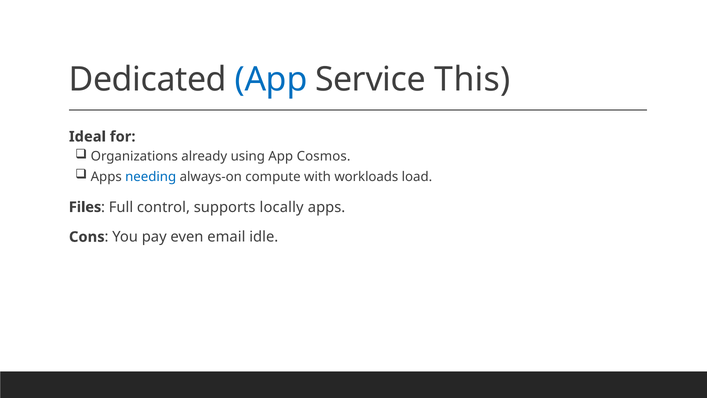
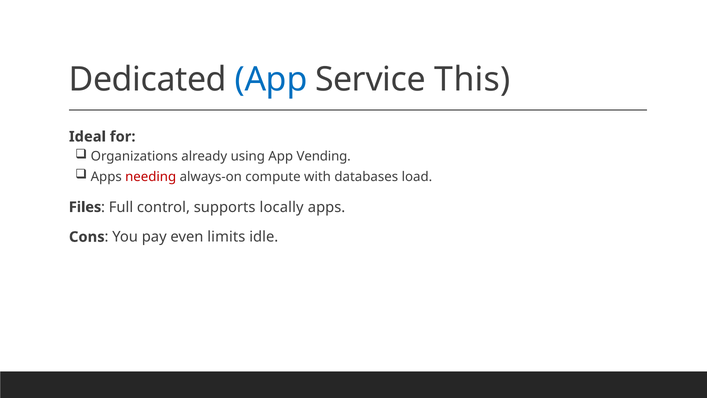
Cosmos: Cosmos -> Vending
needing colour: blue -> red
workloads: workloads -> databases
email: email -> limits
